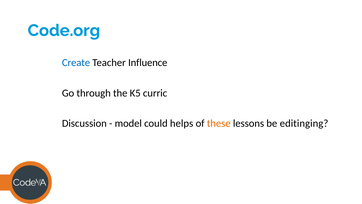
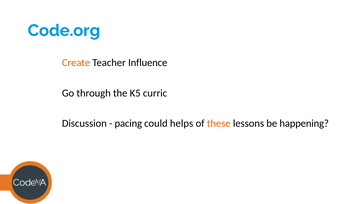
Create colour: blue -> orange
model: model -> pacing
editinging: editinging -> happening
